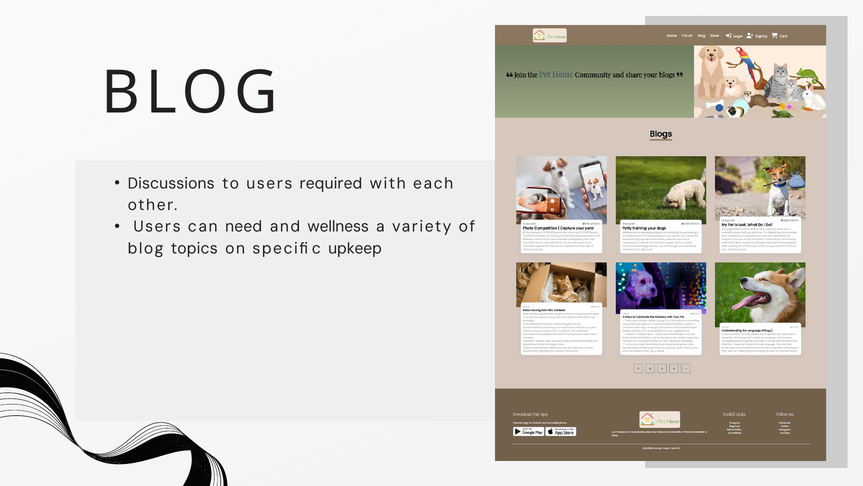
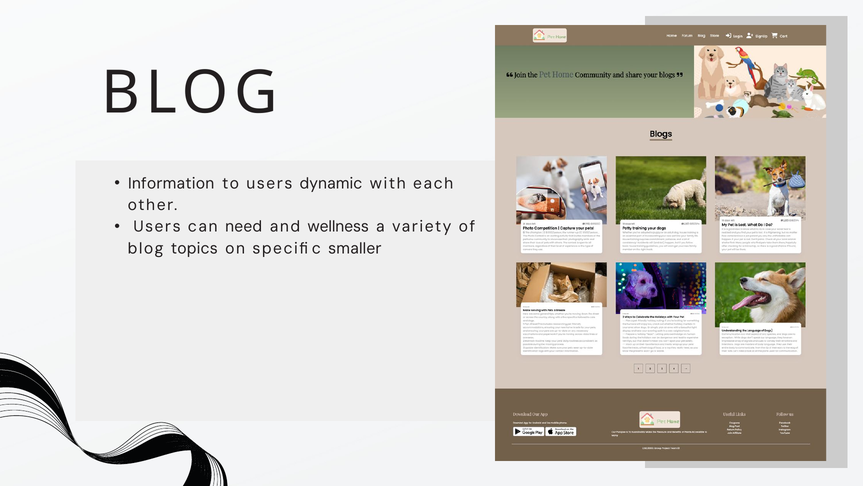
Discussions: Discussions -> Information
required: required -> dynamic
upkeep: upkeep -> smaller
